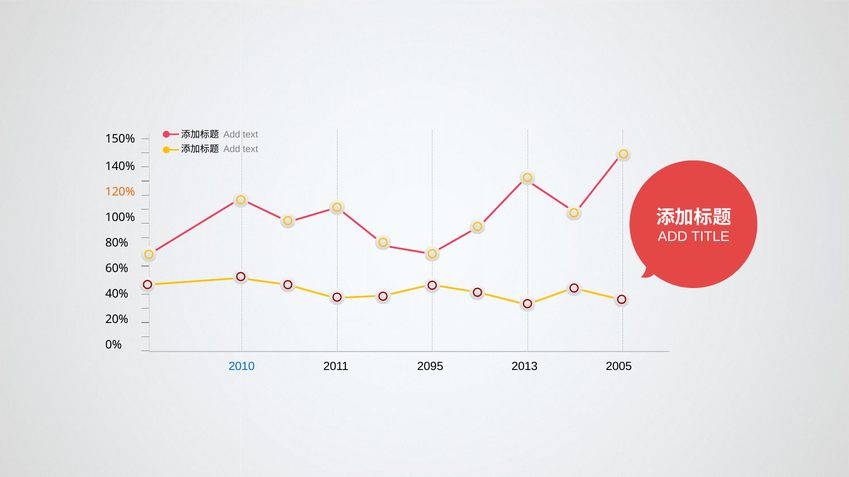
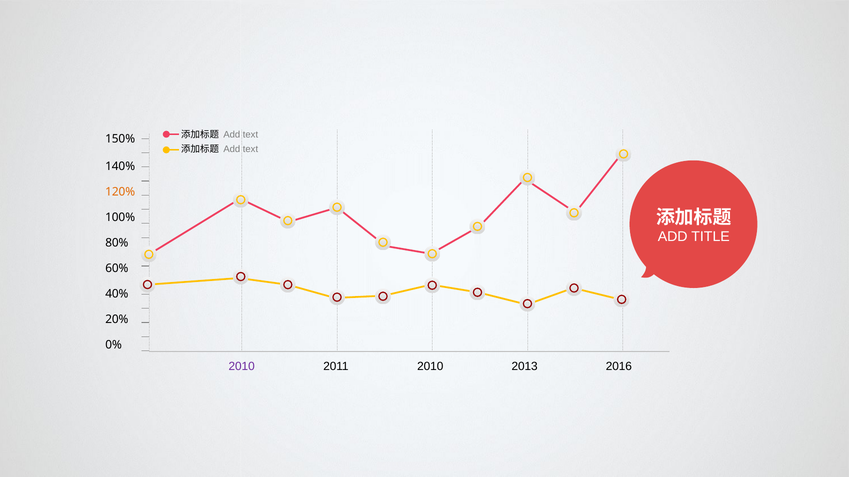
2010 at (242, 367) colour: blue -> purple
2095 at (430, 367): 2095 -> 2010
2005: 2005 -> 2016
